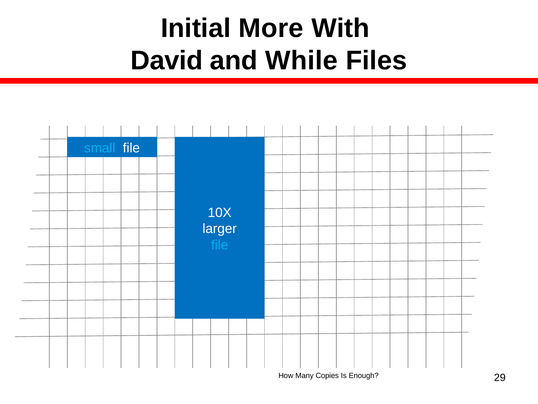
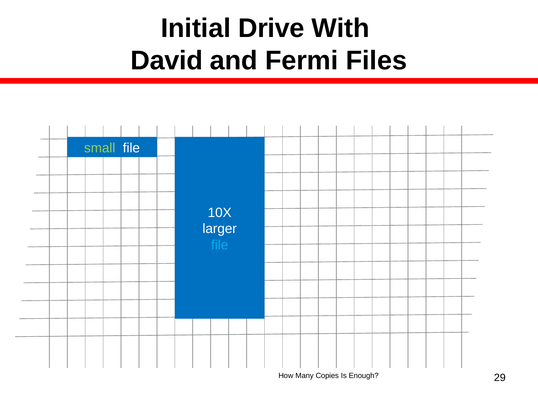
More: More -> Drive
While: While -> Fermi
small colour: light blue -> light green
